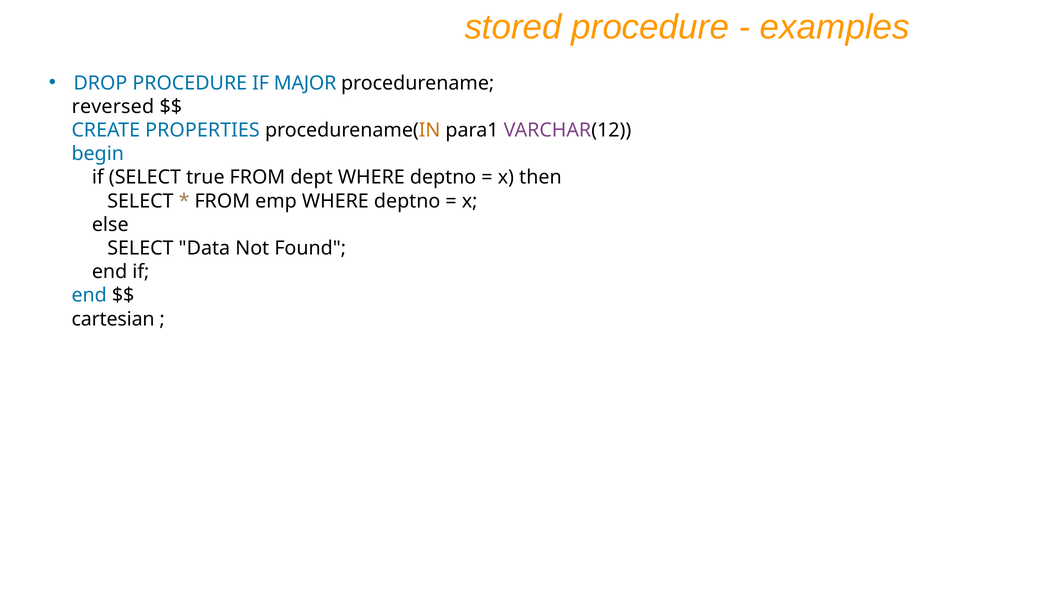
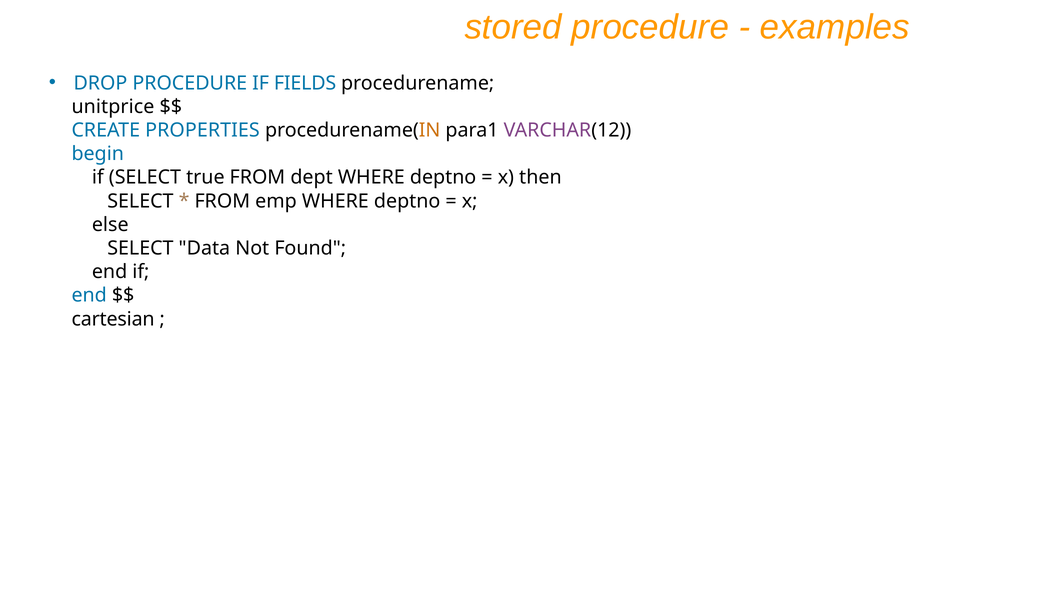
MAJOR: MAJOR -> FIELDS
reversed: reversed -> unitprice
